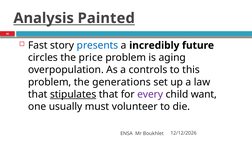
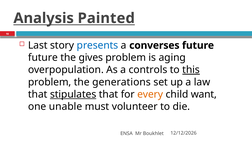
Fast: Fast -> Last
incredibly: incredibly -> converses
circles at (43, 58): circles -> future
price: price -> gives
this underline: none -> present
every colour: purple -> orange
usually: usually -> unable
